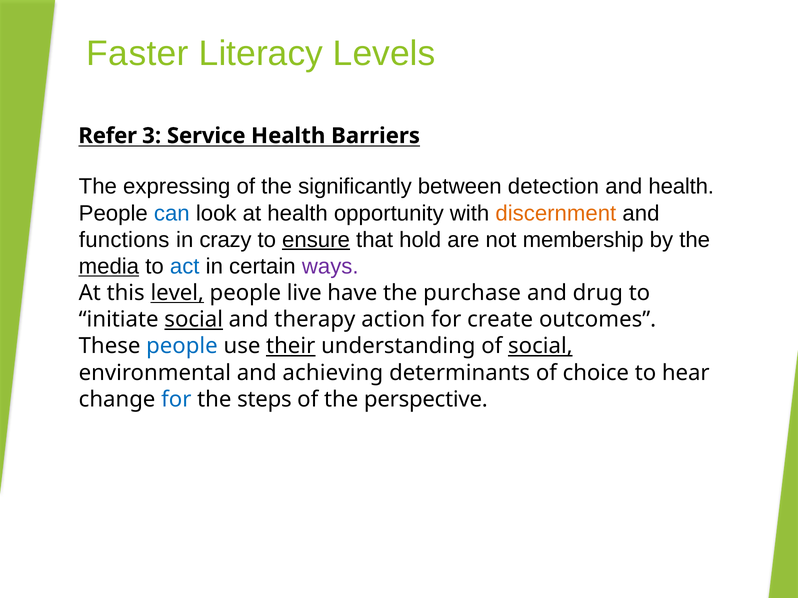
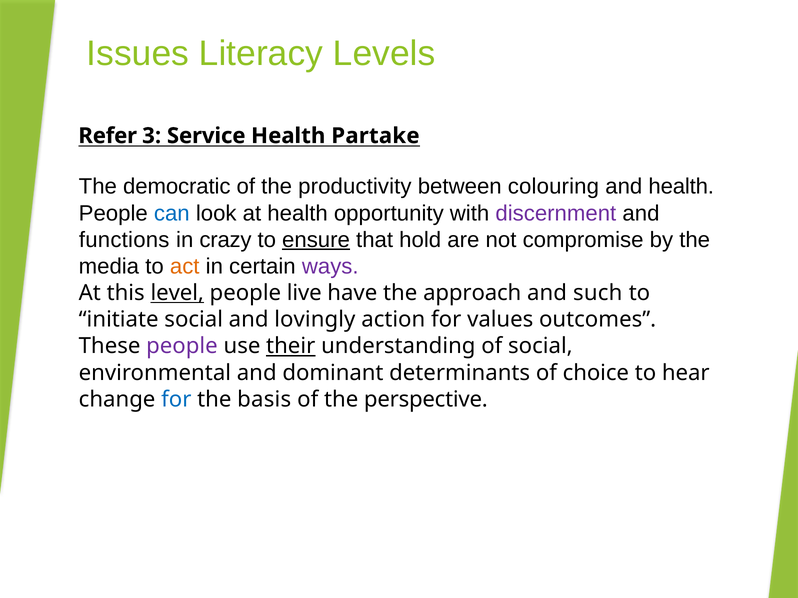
Faster: Faster -> Issues
Barriers: Barriers -> Partake
expressing: expressing -> democratic
significantly: significantly -> productivity
detection: detection -> colouring
discernment colour: orange -> purple
membership: membership -> compromise
media underline: present -> none
act colour: blue -> orange
purchase: purchase -> approach
drug: drug -> such
social at (194, 320) underline: present -> none
therapy: therapy -> lovingly
create: create -> values
people at (182, 346) colour: blue -> purple
social at (540, 346) underline: present -> none
achieving: achieving -> dominant
steps: steps -> basis
